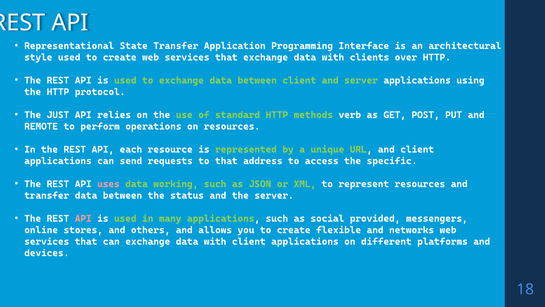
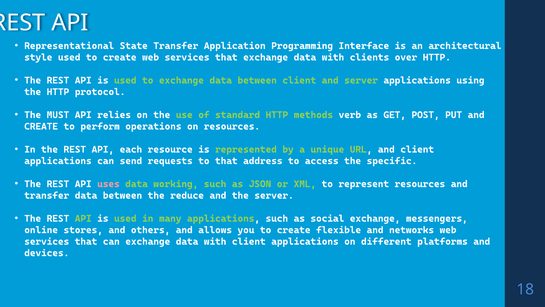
JUST: JUST -> MUST
REMOTE at (41, 126): REMOTE -> CREATE
status: status -> reduce
API at (83, 218) colour: pink -> light green
social provided: provided -> exchange
